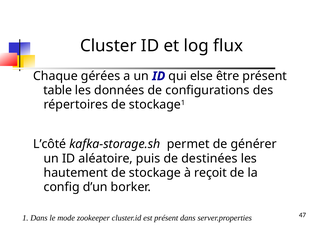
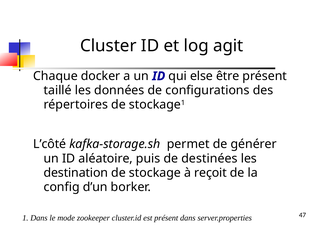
flux: flux -> agit
gérées: gérées -> docker
table: table -> taillé
hautement: hautement -> destination
